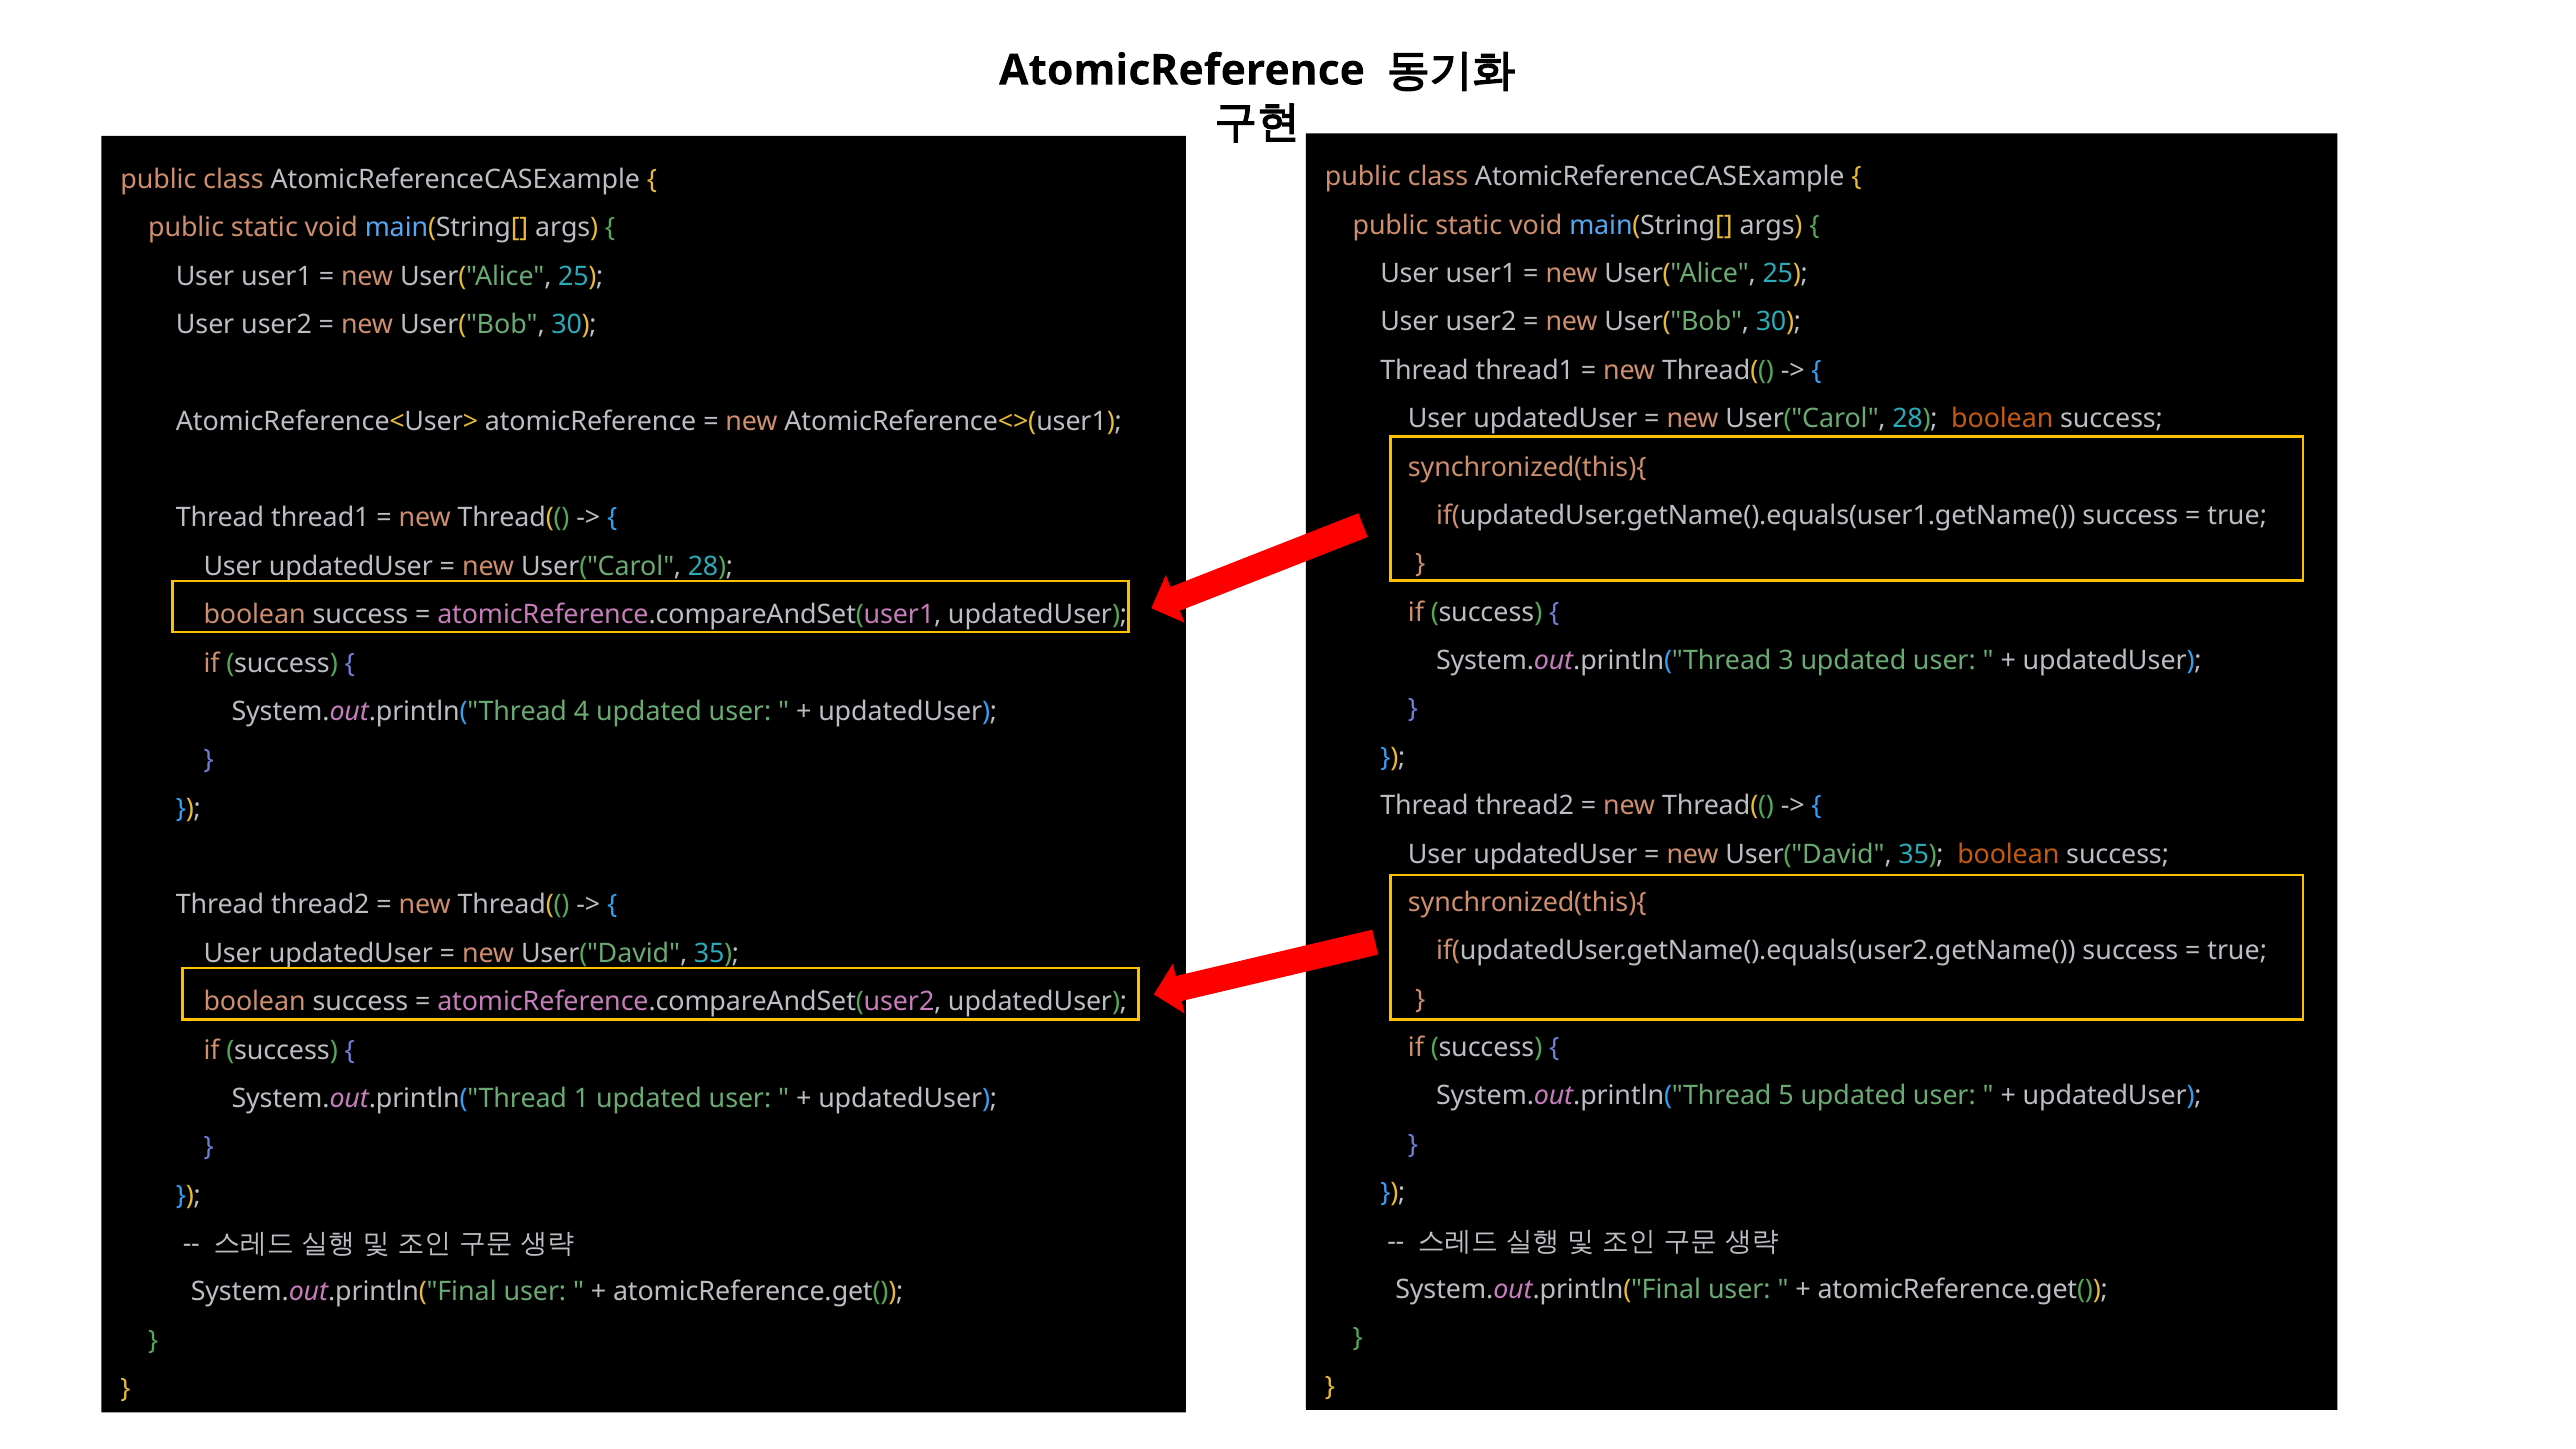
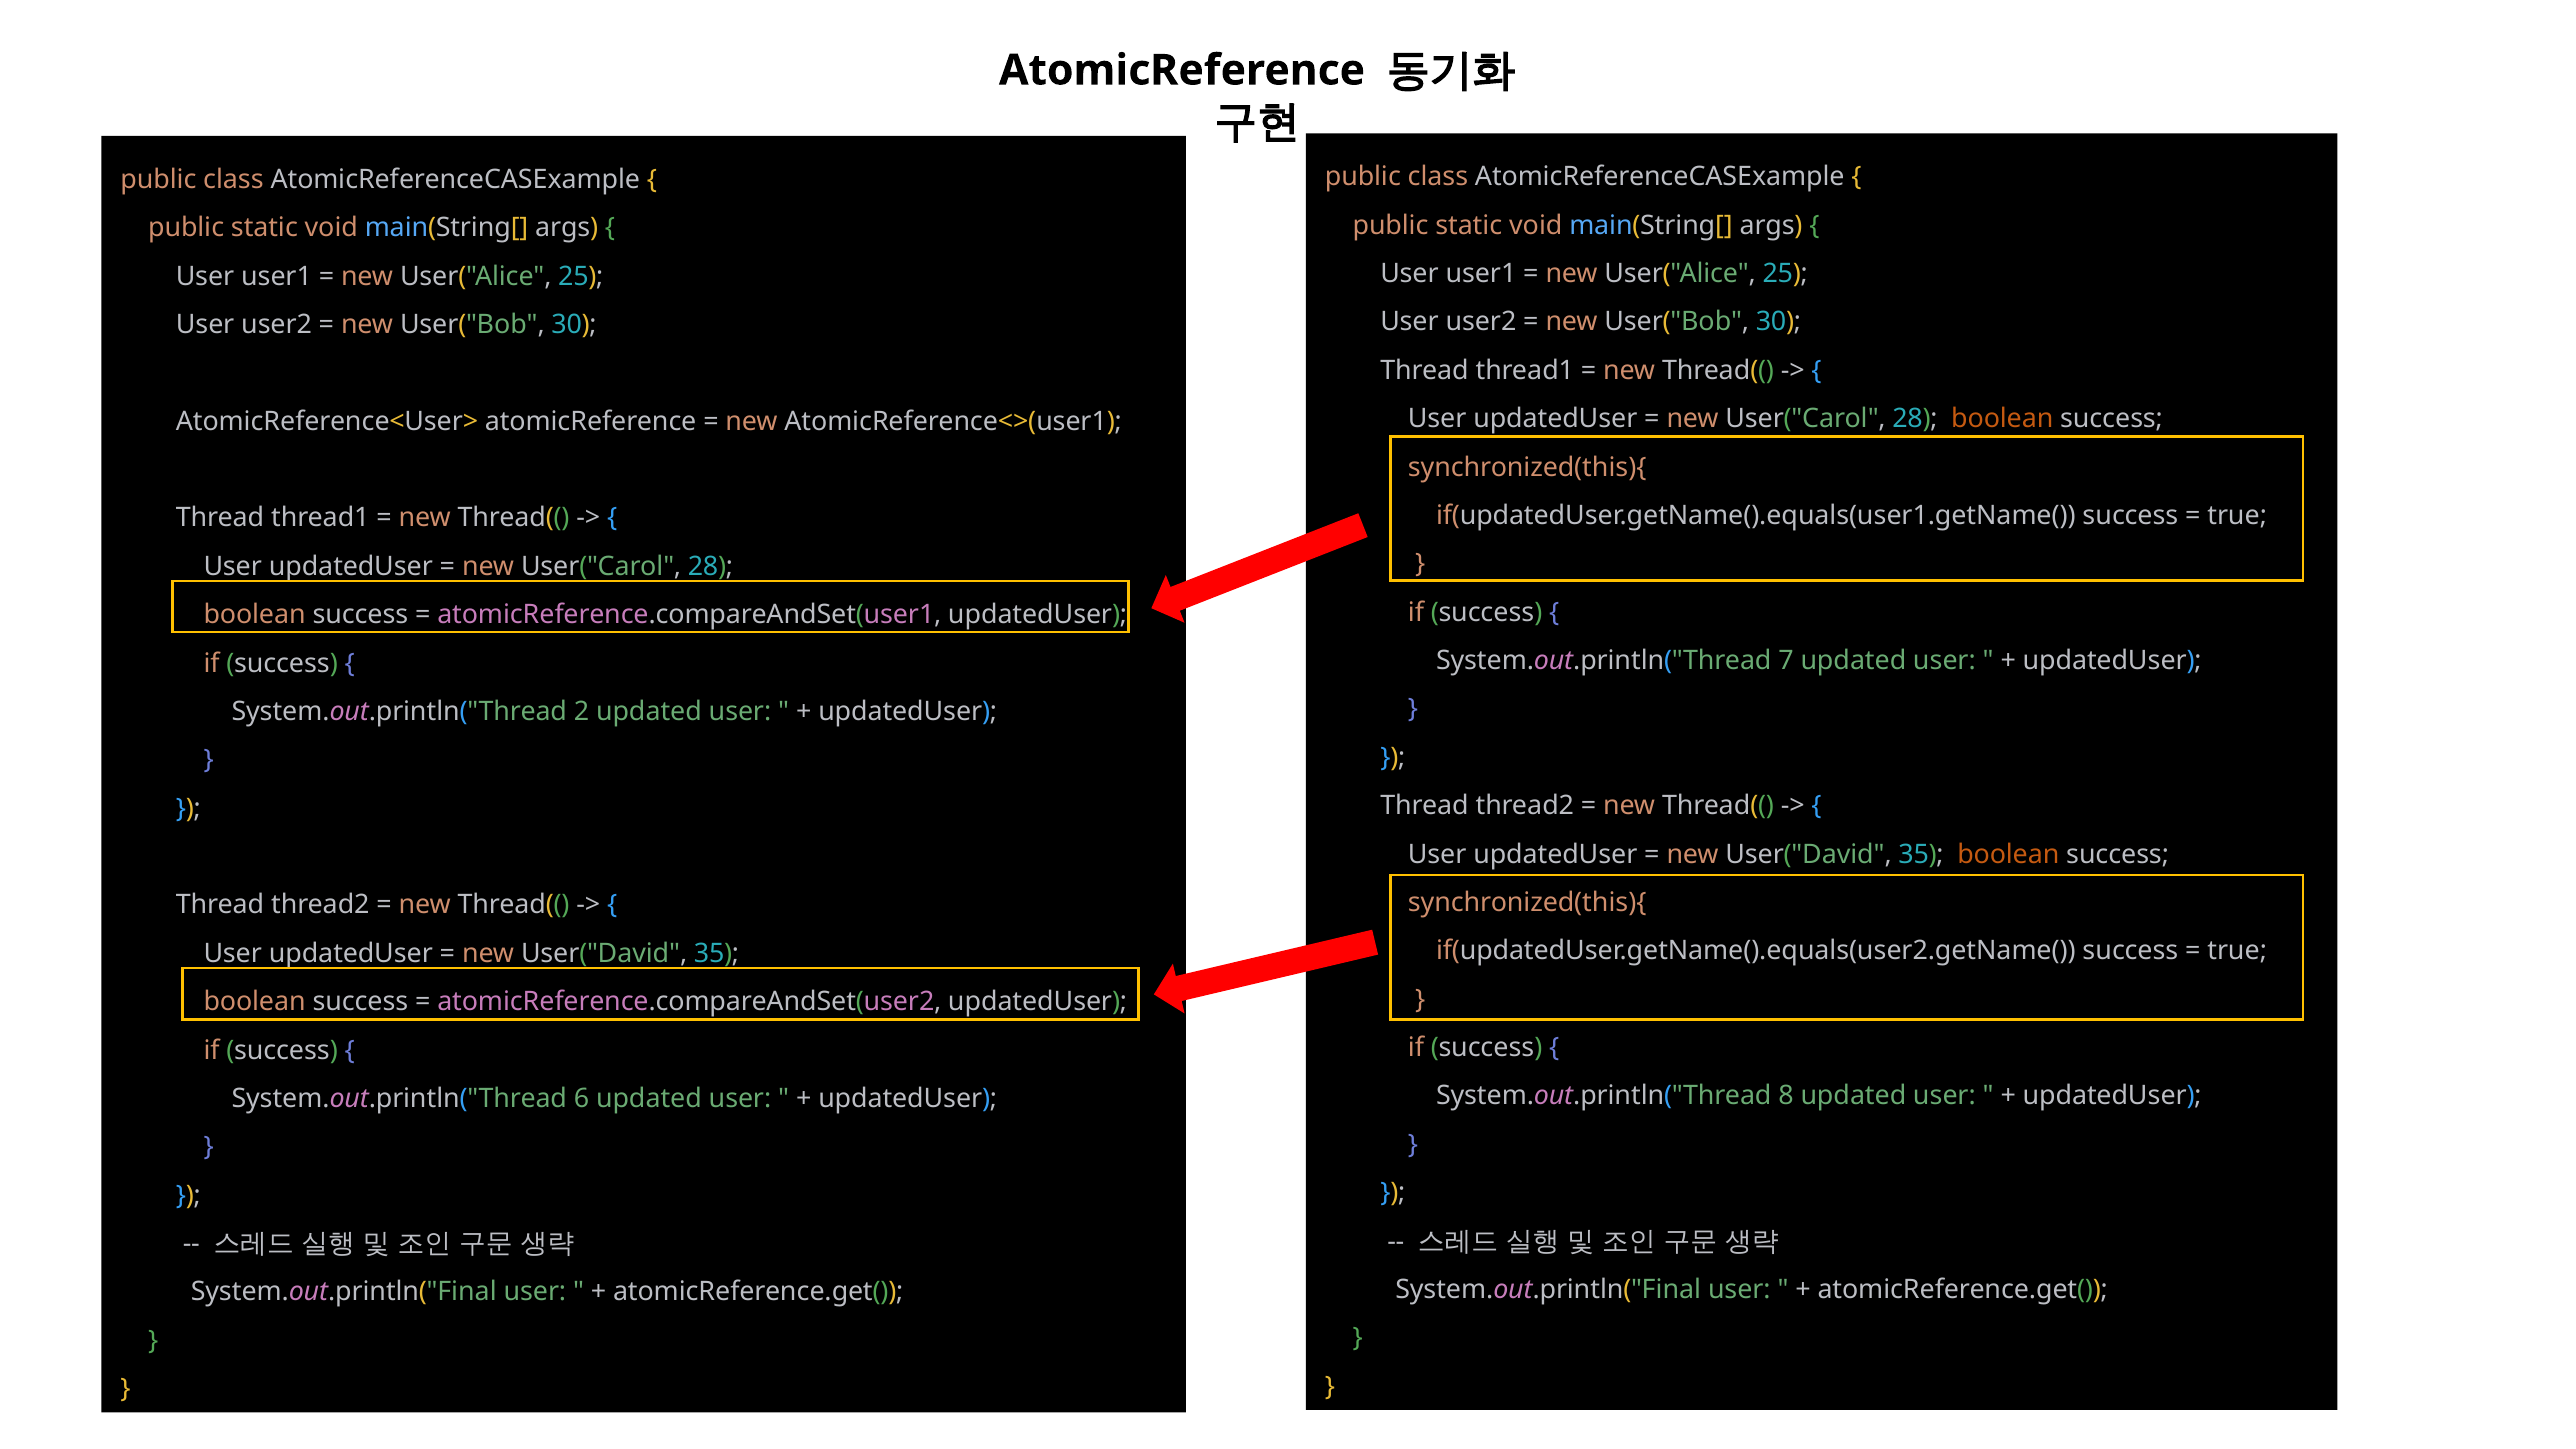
3: 3 -> 7
4: 4 -> 2
5: 5 -> 8
1: 1 -> 6
